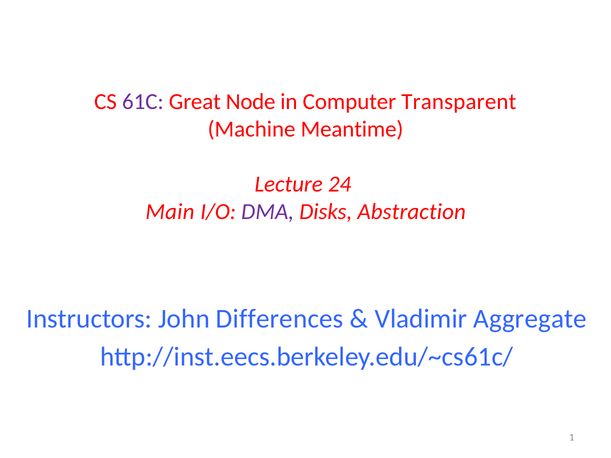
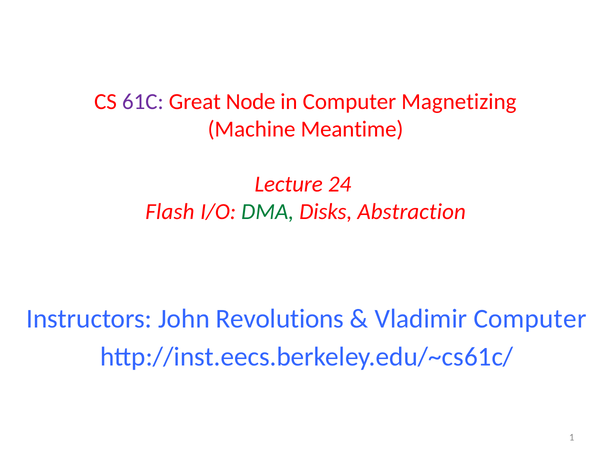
Transparent: Transparent -> Magnetizing
Main: Main -> Flash
DMA colour: purple -> green
Differences: Differences -> Revolutions
Vladimir Aggregate: Aggregate -> Computer
